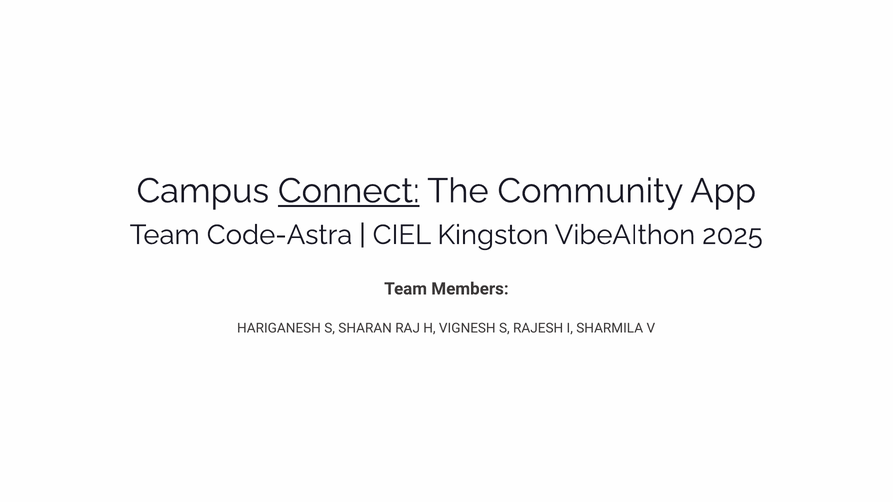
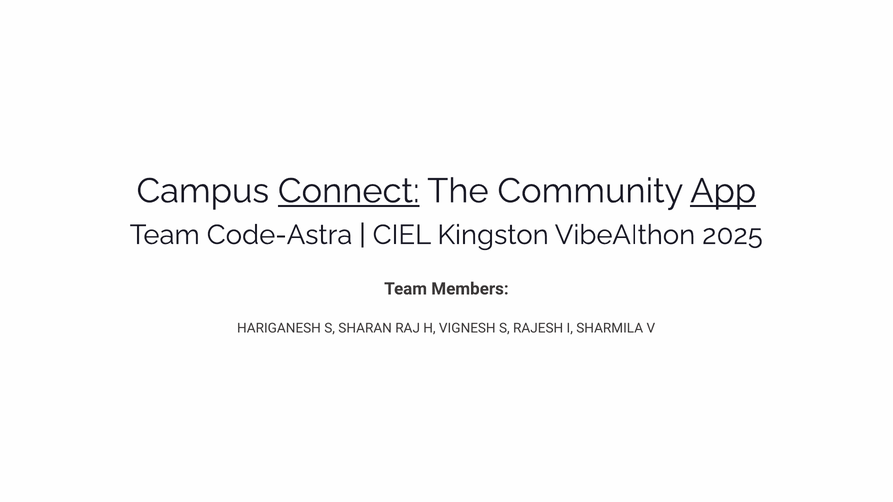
App underline: none -> present
